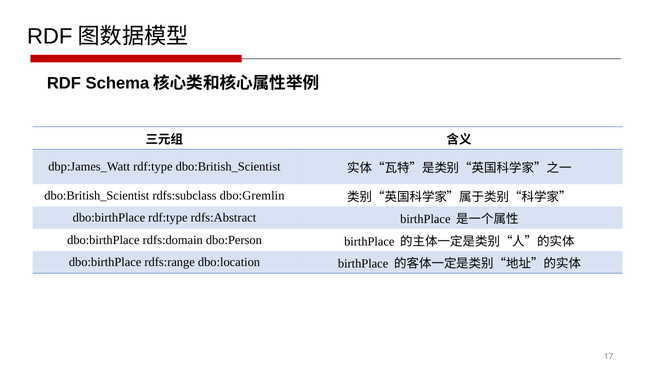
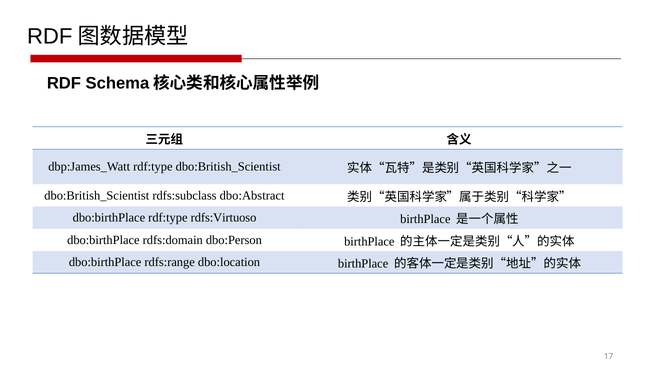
dbo:Gremlin: dbo:Gremlin -> dbo:Abstract
rdfs:Abstract: rdfs:Abstract -> rdfs:Virtuoso
